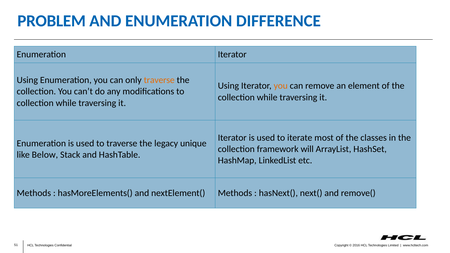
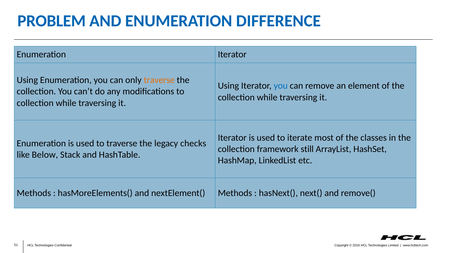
you at (281, 86) colour: orange -> blue
unique: unique -> checks
will: will -> still
